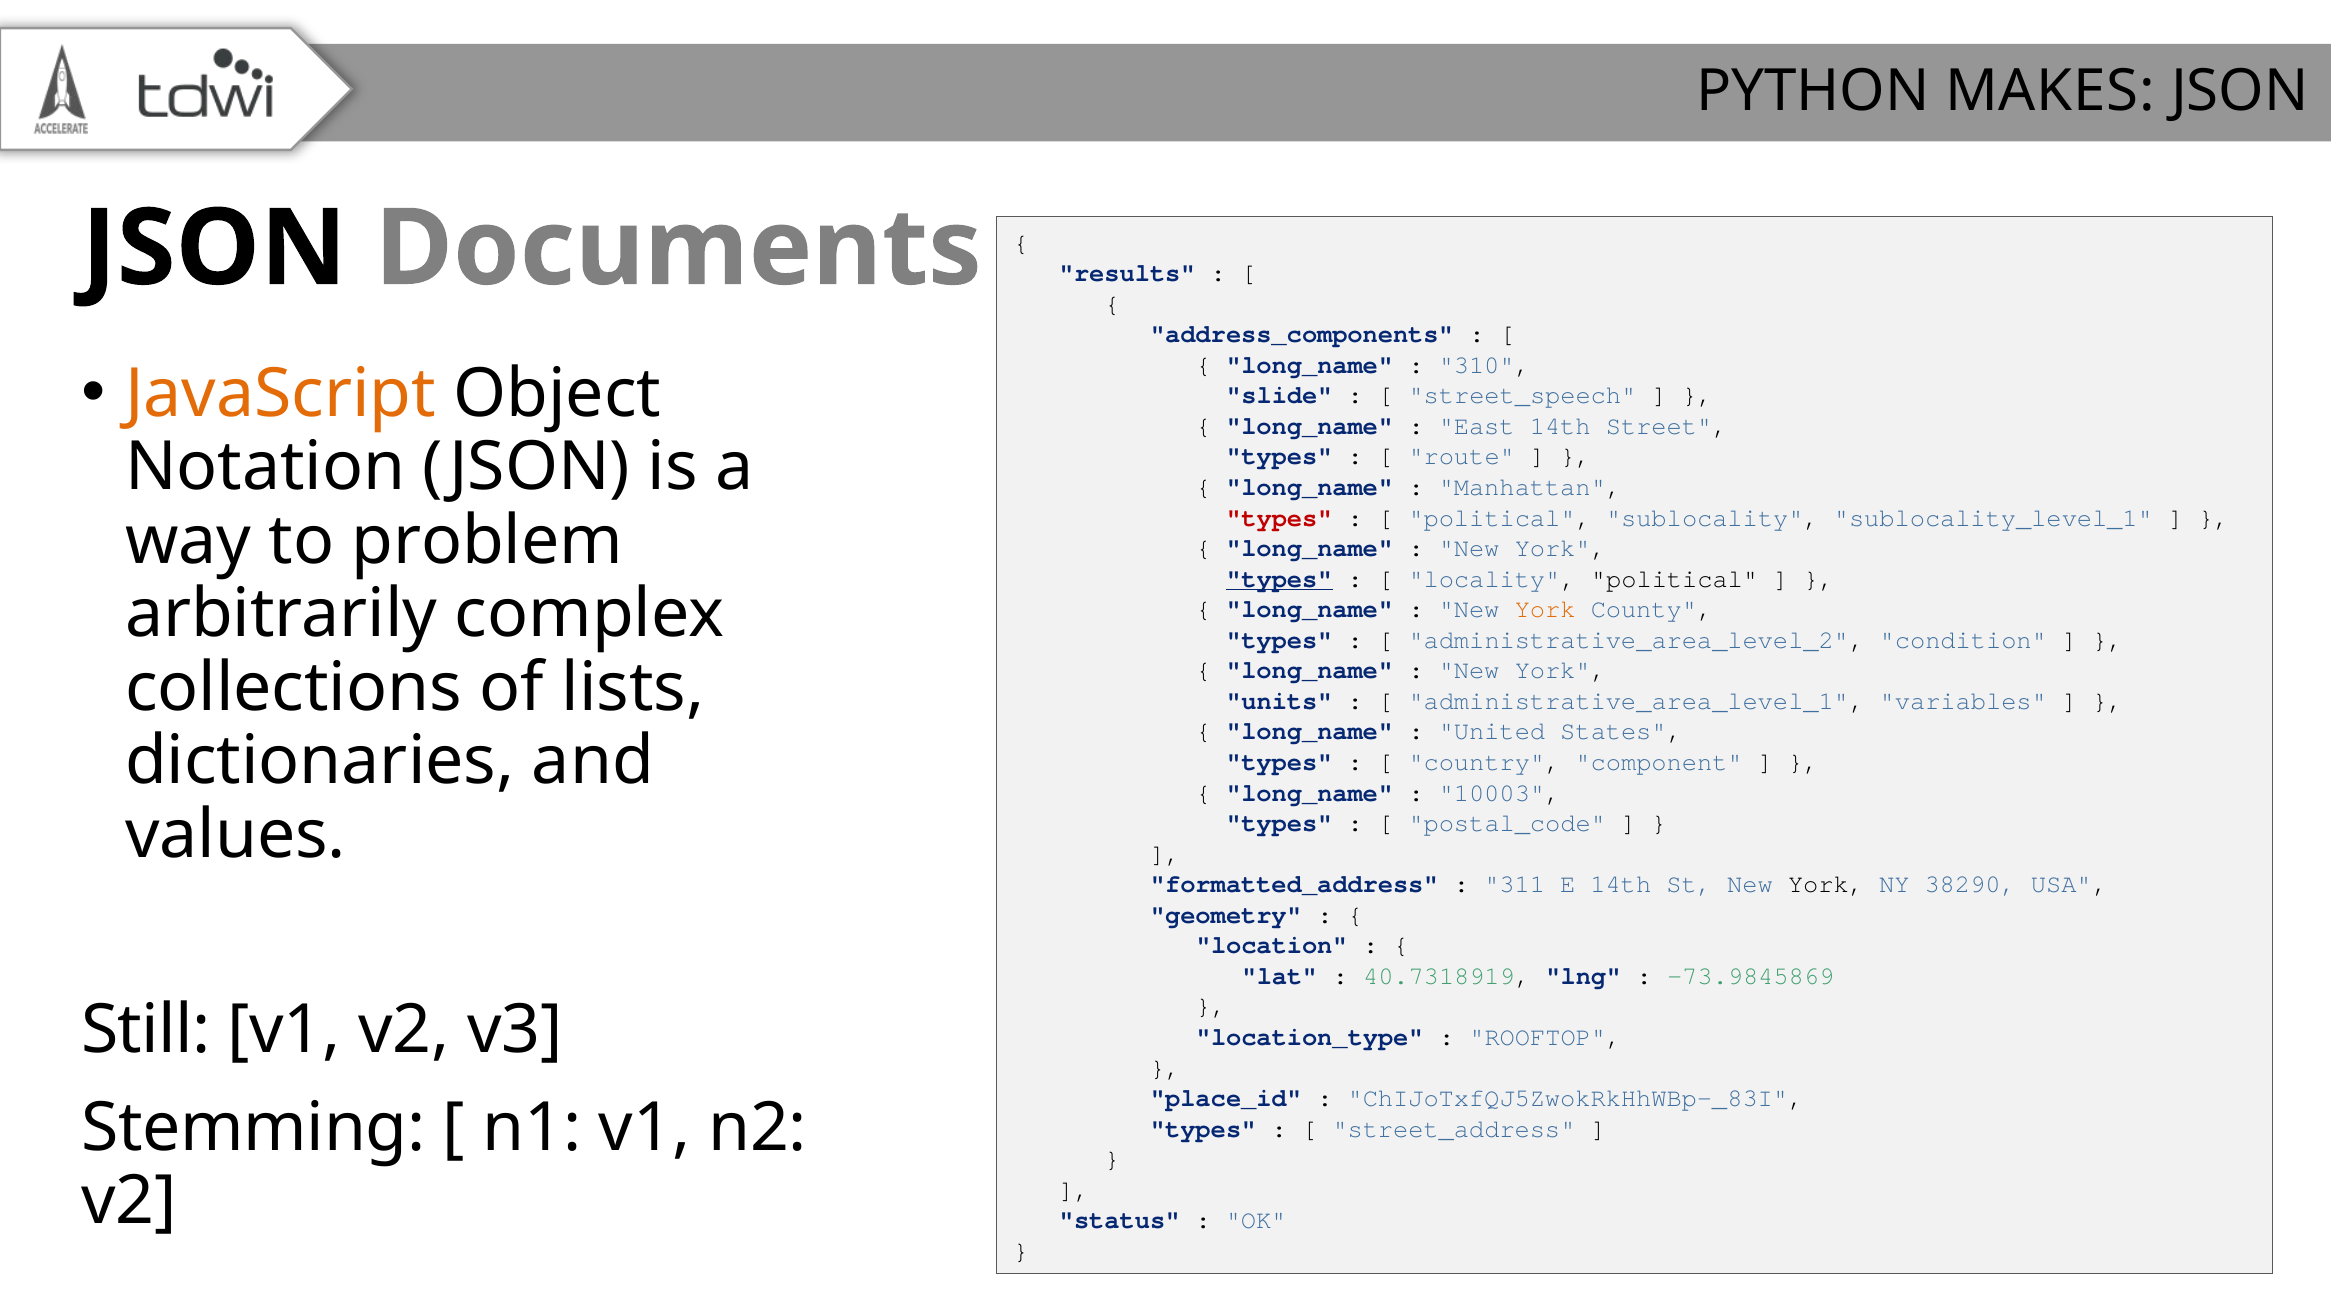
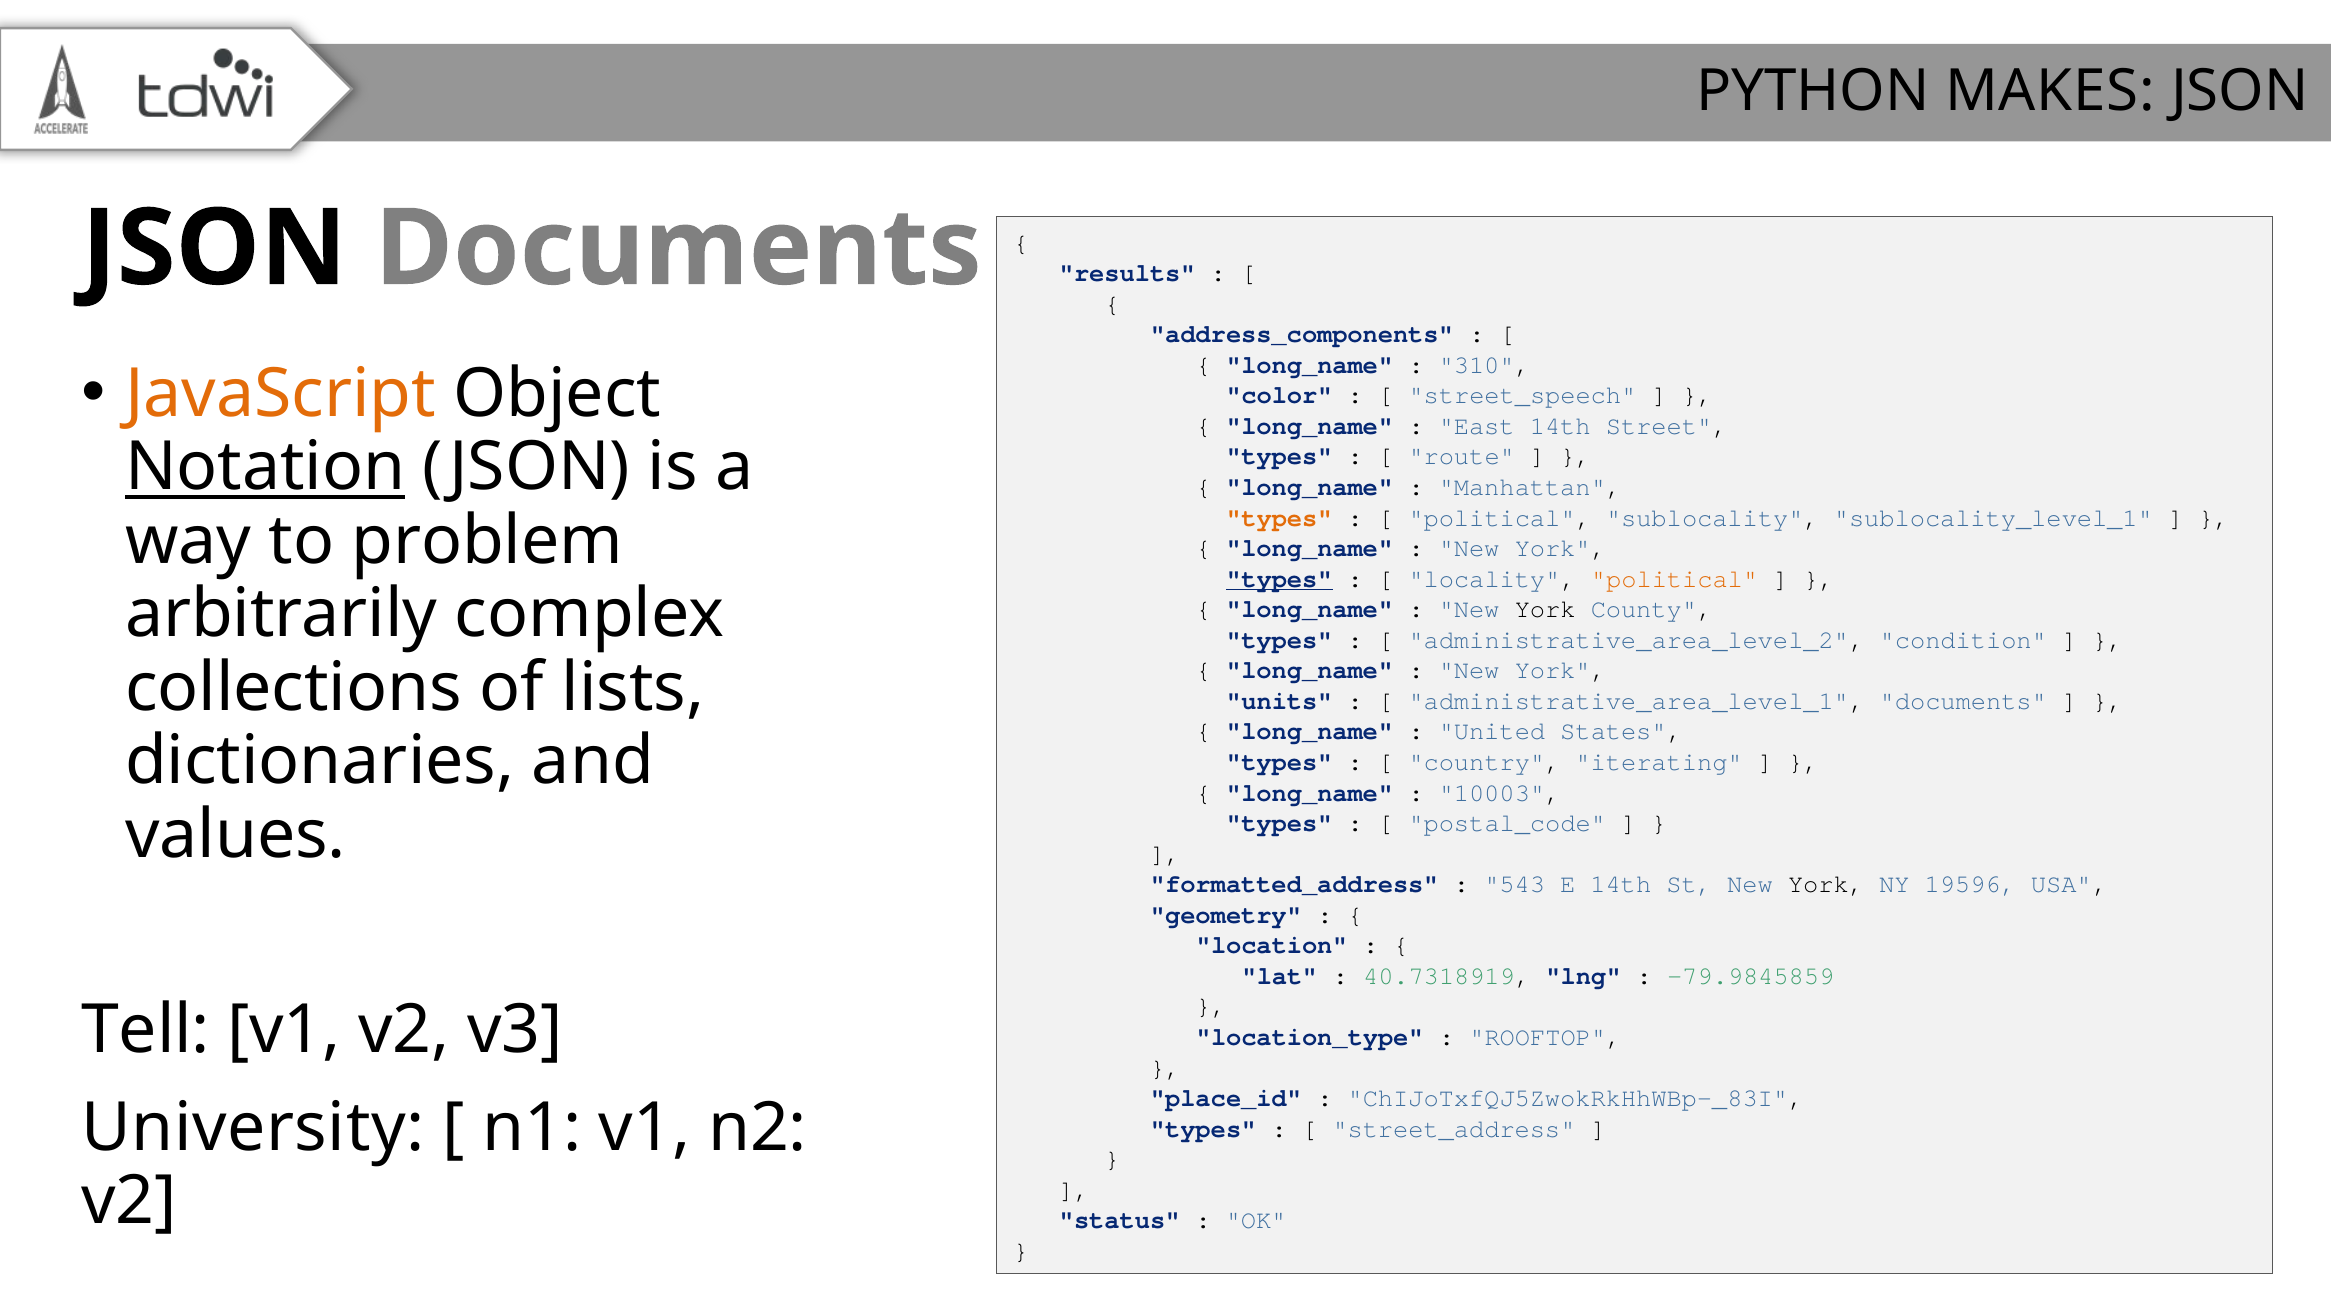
slide: slide -> color
Notation underline: none -> present
types at (1279, 518) colour: red -> orange
political at (1675, 579) colour: black -> orange
York at (1545, 609) colour: orange -> black
administrative_area_level_1 variables: variables -> documents
component: component -> iterating
311: 311 -> 543
38290: 38290 -> 19596
-73.9845869: -73.9845869 -> -79.9845859
Still: Still -> Tell
Stemming: Stemming -> University
